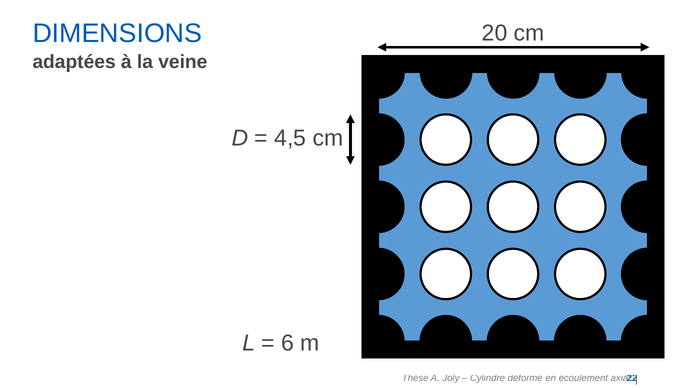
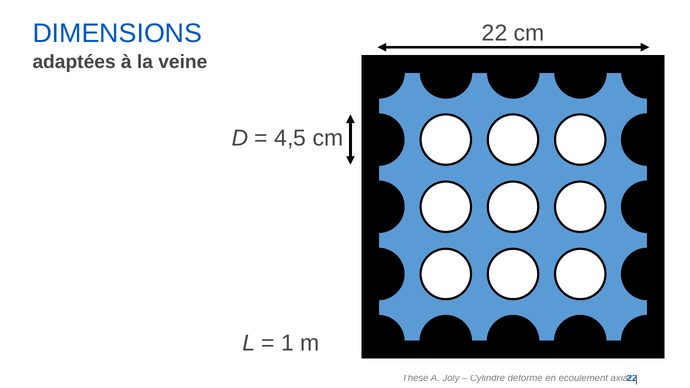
DIMENSIONS 20: 20 -> 22
6: 6 -> 1
